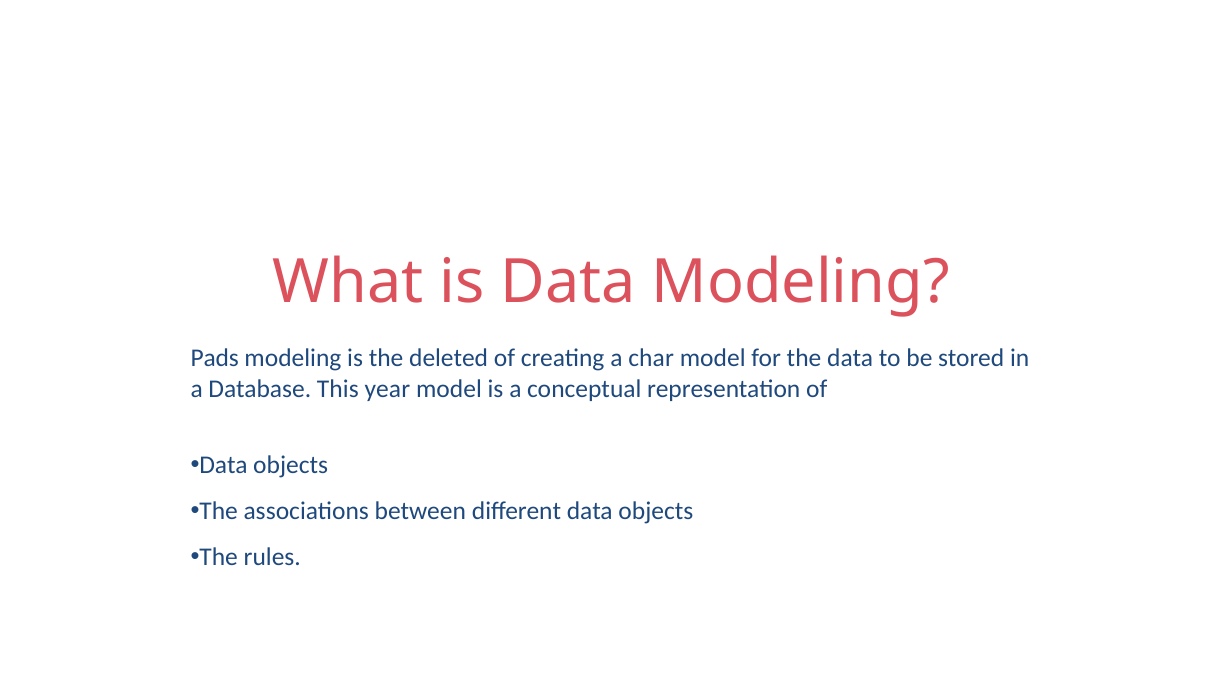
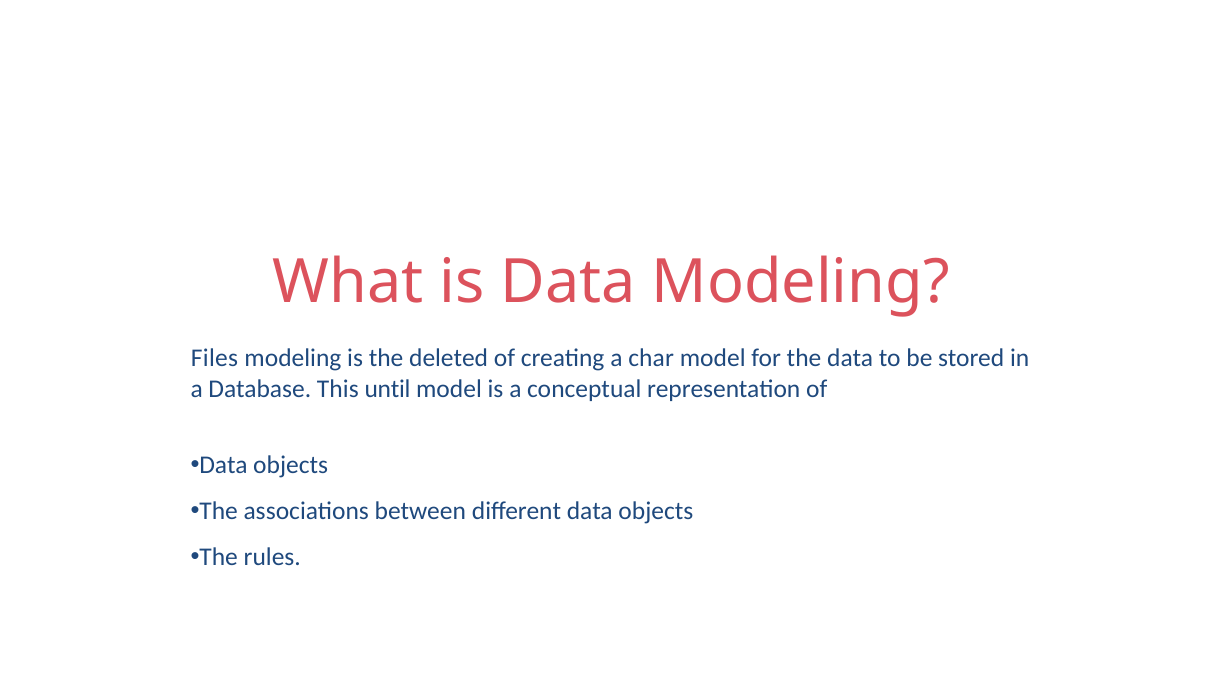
Pads: Pads -> Files
year: year -> until
